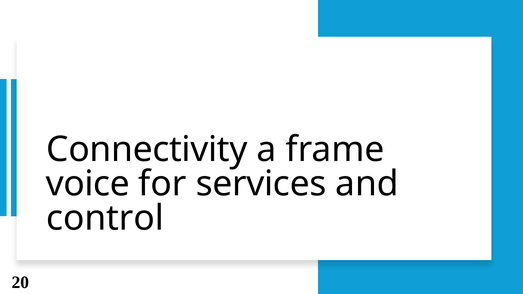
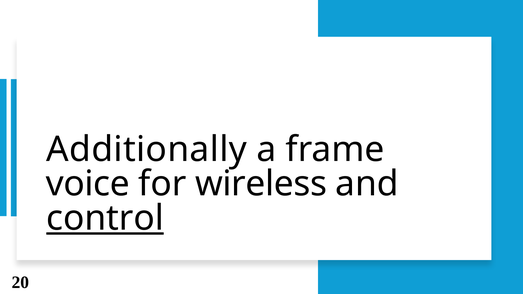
Connectivity: Connectivity -> Additionally
services: services -> wireless
control underline: none -> present
